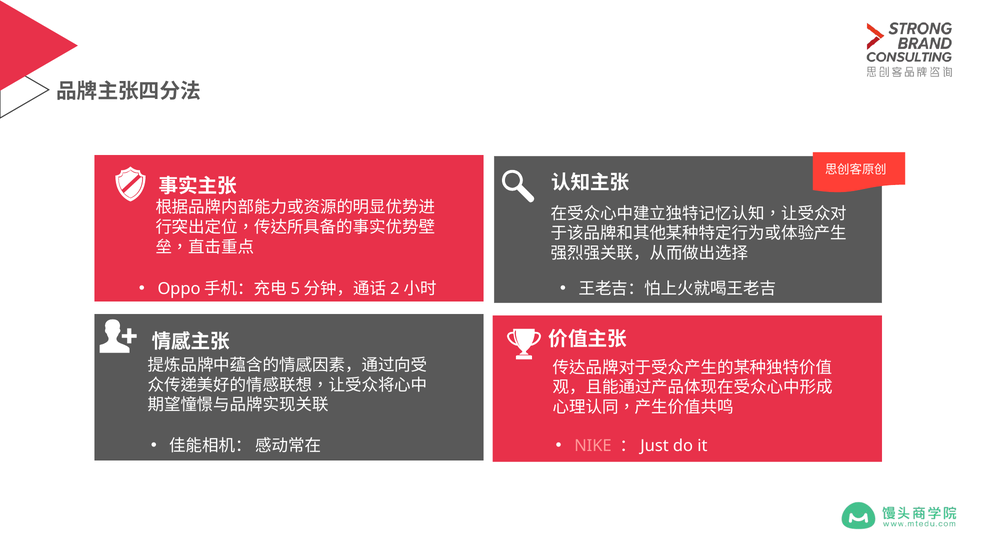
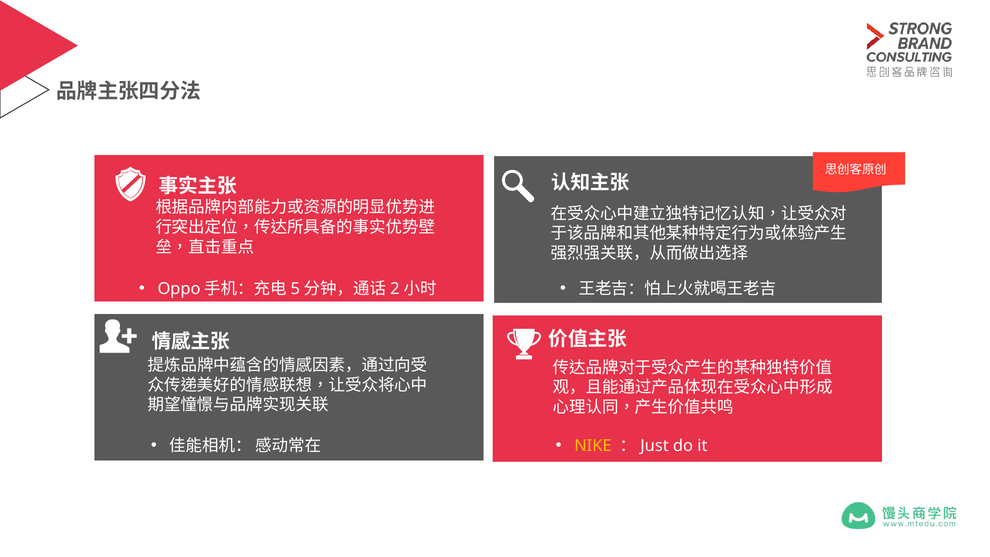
NIKE colour: pink -> yellow
